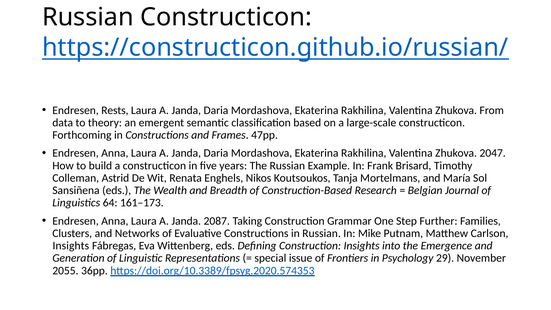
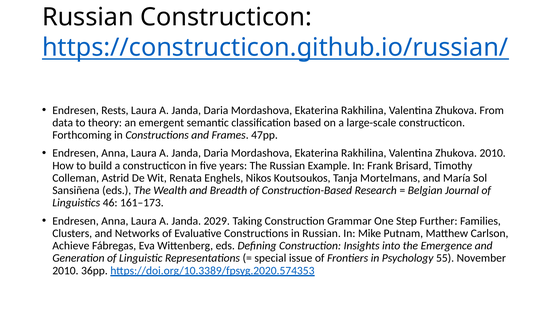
Zhukova 2047: 2047 -> 2010
64: 64 -> 46
2087: 2087 -> 2029
Insights at (71, 246): Insights -> Achieve
29: 29 -> 55
2055 at (65, 271): 2055 -> 2010
